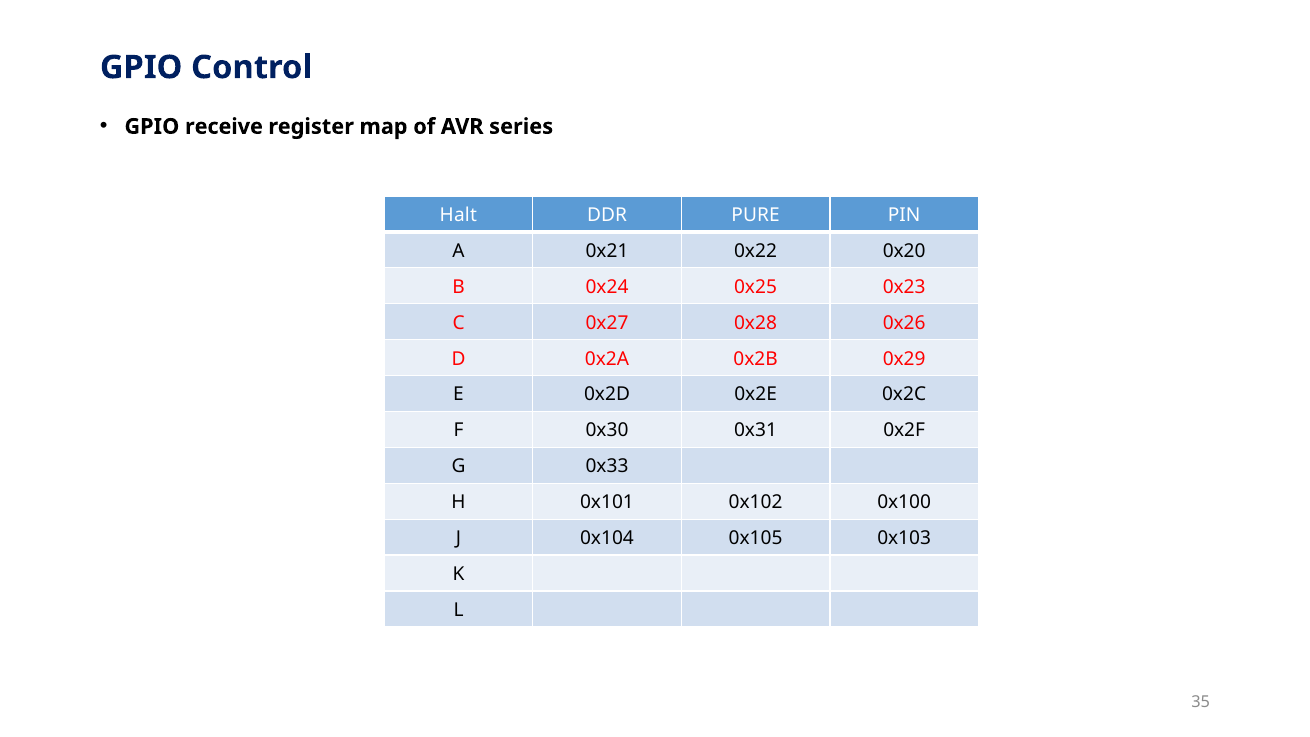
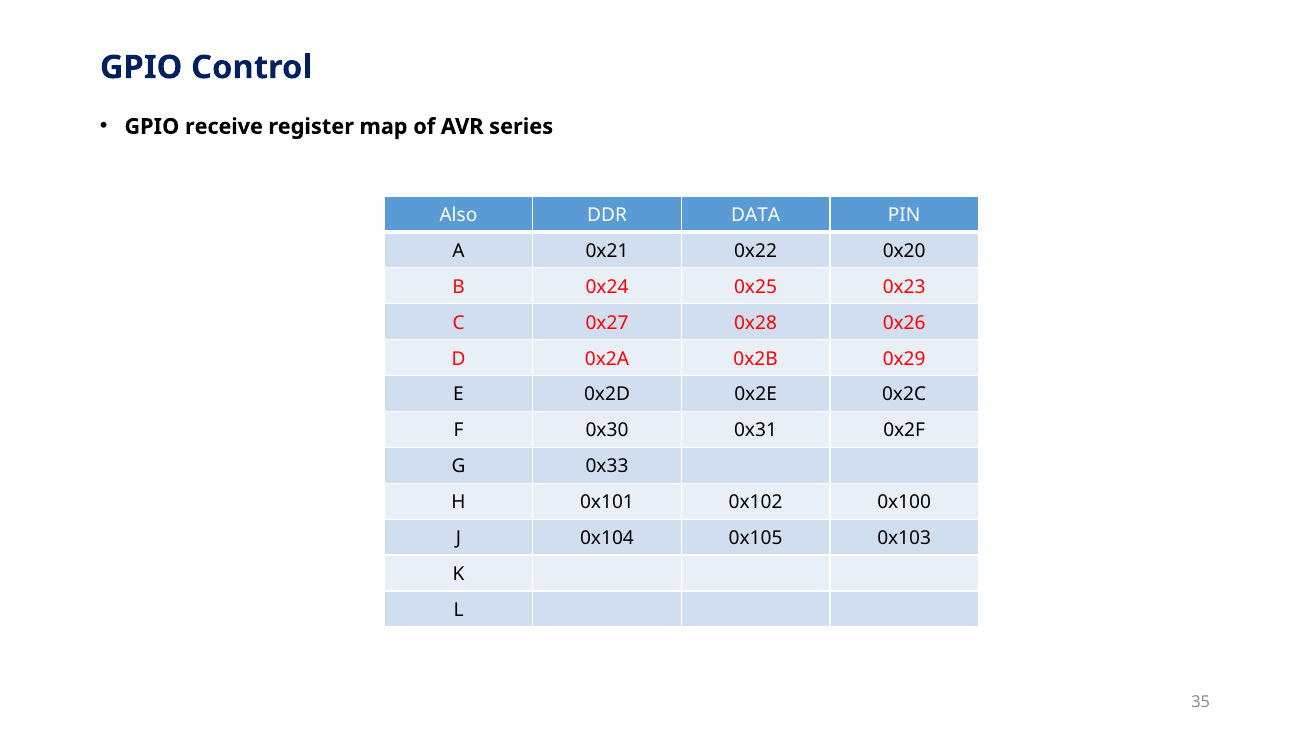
Halt: Halt -> Also
PURE: PURE -> DATA
